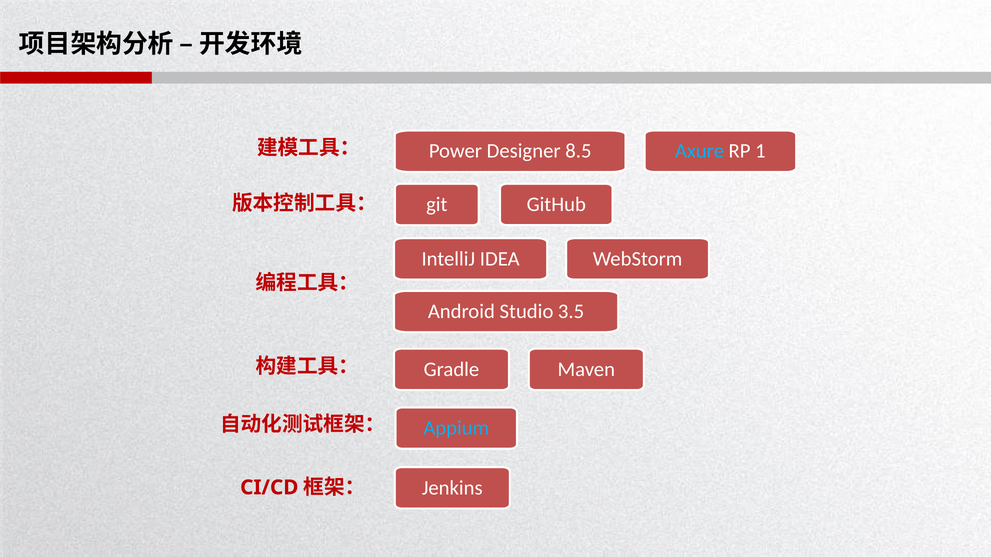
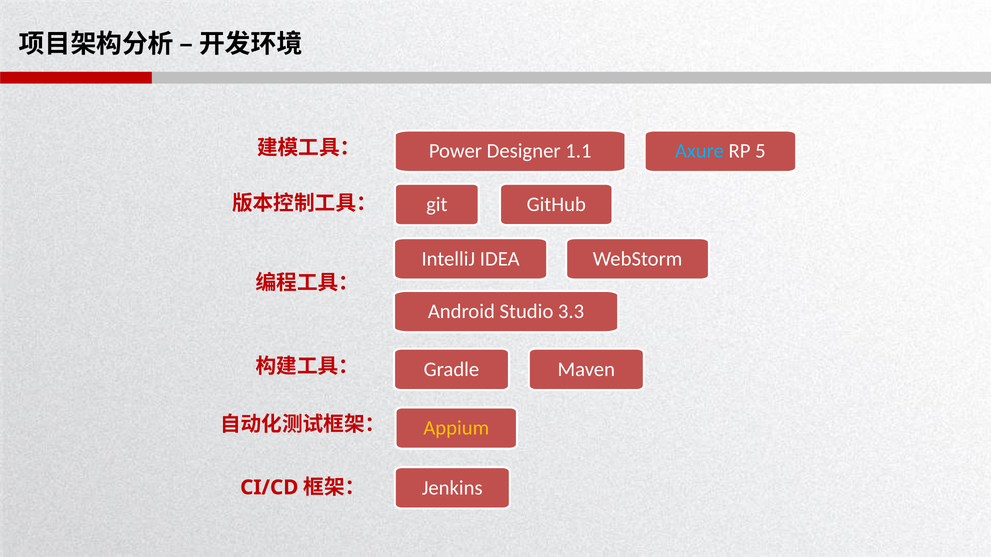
1: 1 -> 5
8.5: 8.5 -> 1.1
3.5: 3.5 -> 3.3
Appium colour: light blue -> yellow
